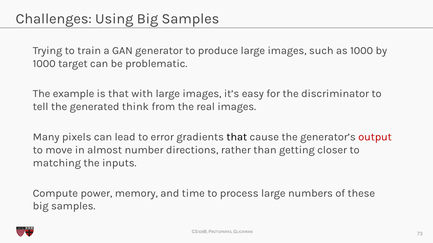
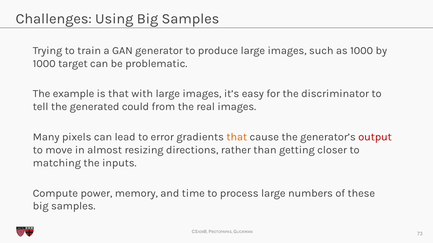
think: think -> could
that at (237, 137) colour: black -> orange
number: number -> resizing
